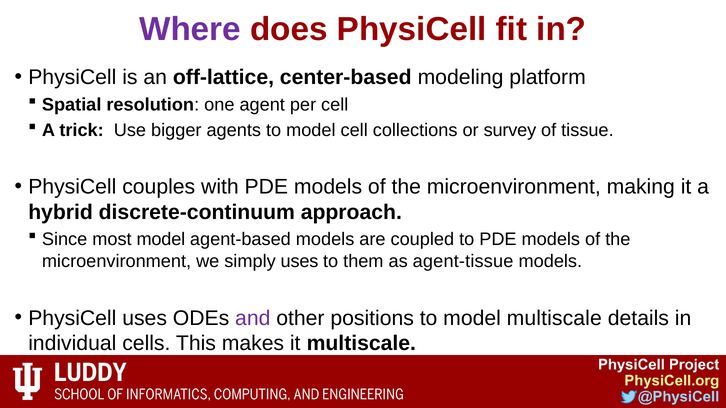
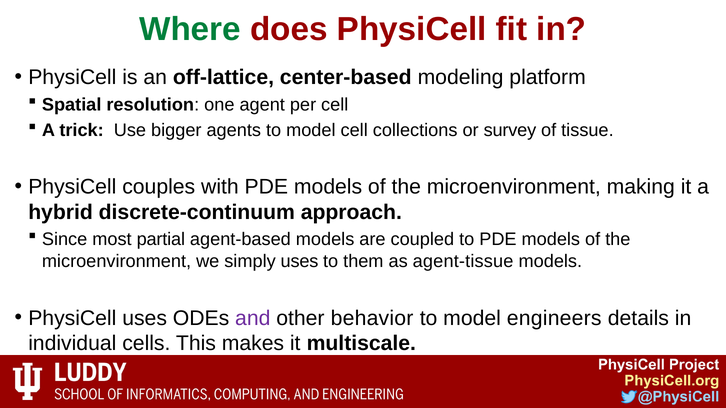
Where colour: purple -> green
most model: model -> partial
positions: positions -> behavior
model multiscale: multiscale -> engineers
